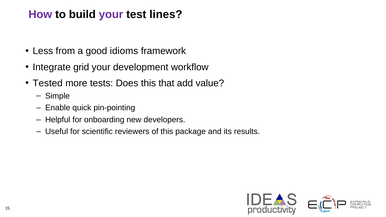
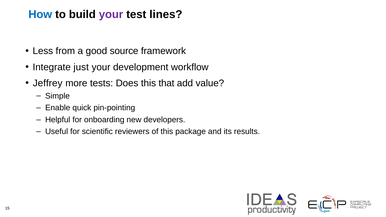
How colour: purple -> blue
idioms: idioms -> source
grid: grid -> just
Tested: Tested -> Jeffrey
